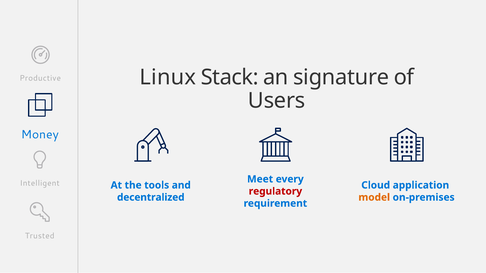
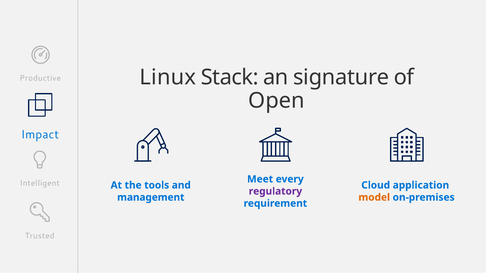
Users: Users -> Open
Money: Money -> Impact
regulatory colour: red -> purple
decentralized: decentralized -> management
